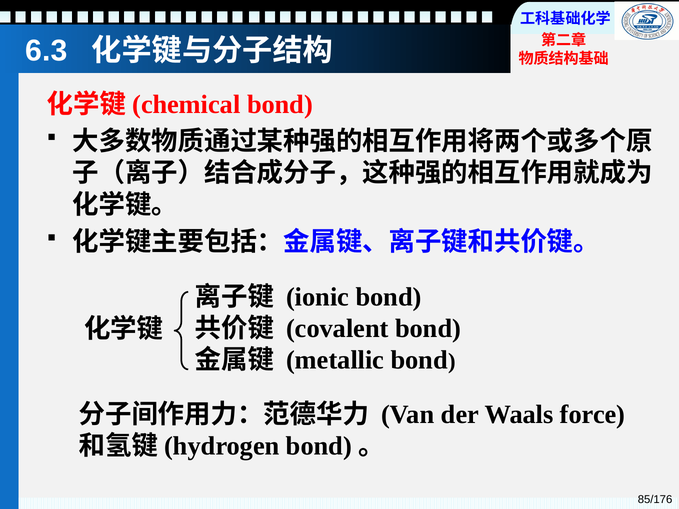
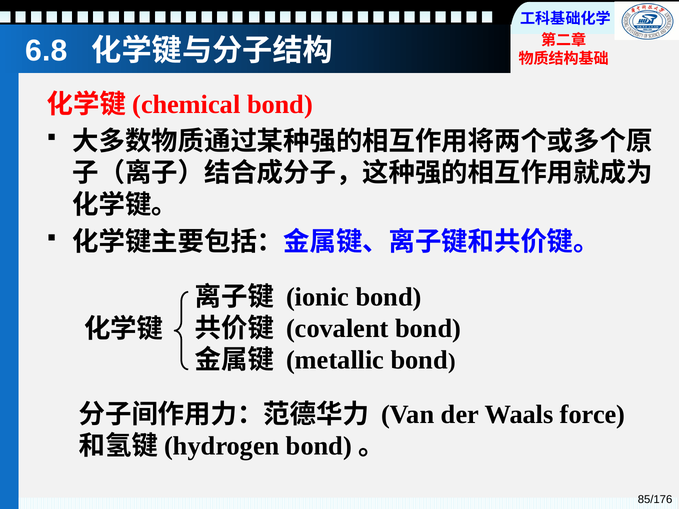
6.3: 6.3 -> 6.8
